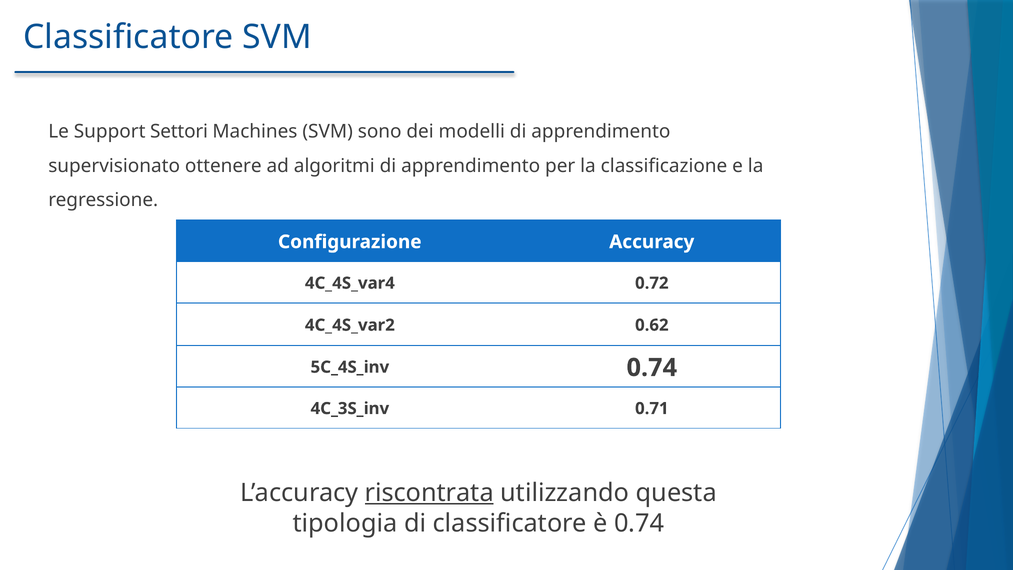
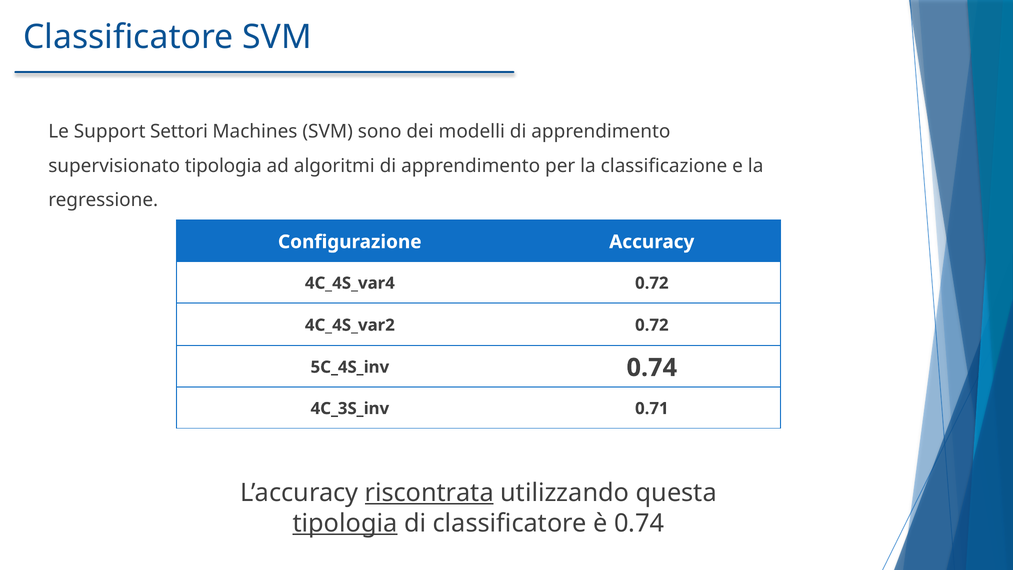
supervisionato ottenere: ottenere -> tipologia
0.62 at (652, 325): 0.62 -> 0.72
tipologia at (345, 523) underline: none -> present
